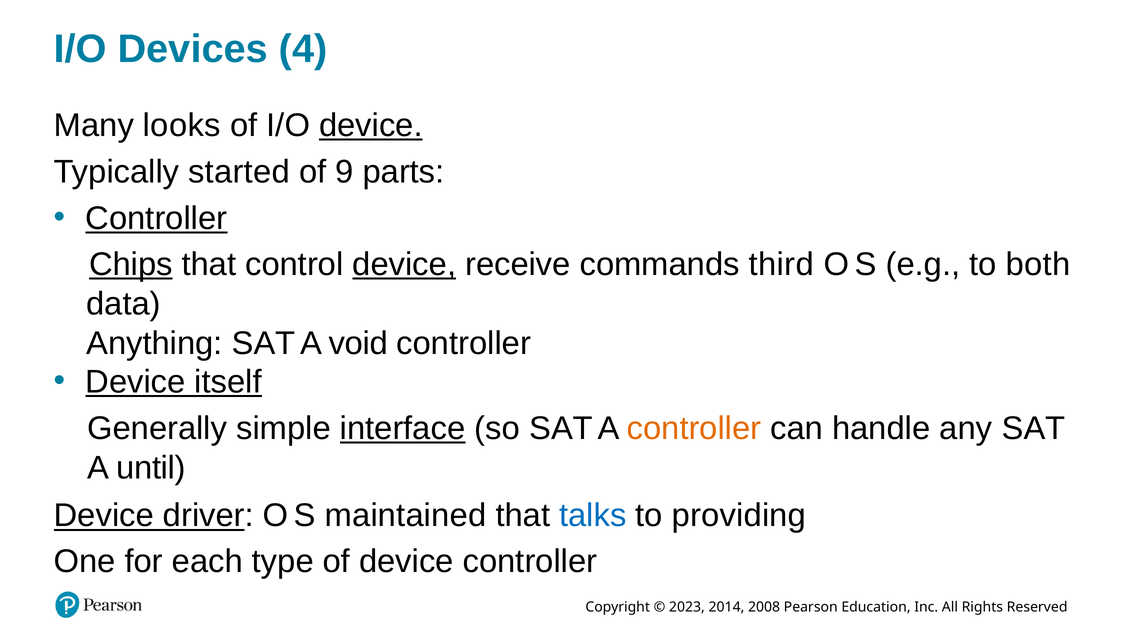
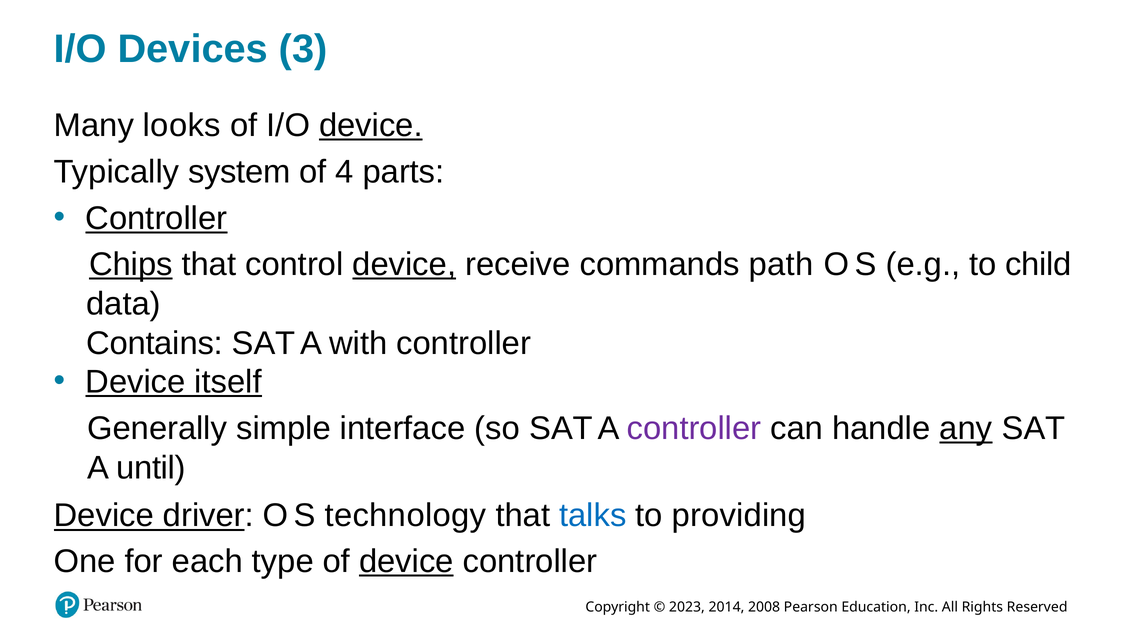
4: 4 -> 3
started: started -> system
9: 9 -> 4
third: third -> path
both: both -> child
Anything: Anything -> Contains
void: void -> with
interface underline: present -> none
controller at (694, 429) colour: orange -> purple
any underline: none -> present
maintained: maintained -> technology
device at (406, 562) underline: none -> present
